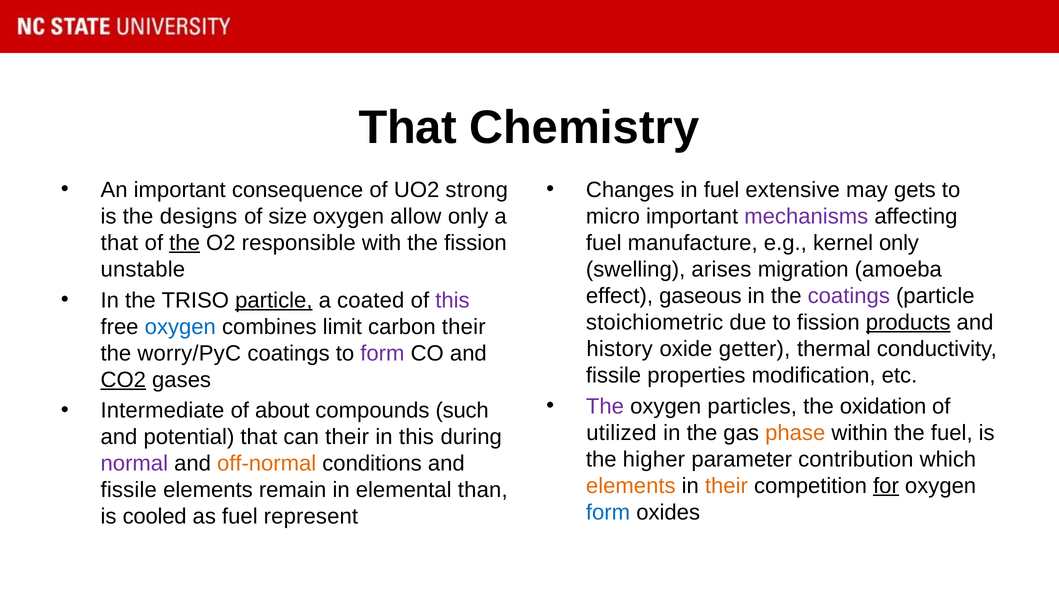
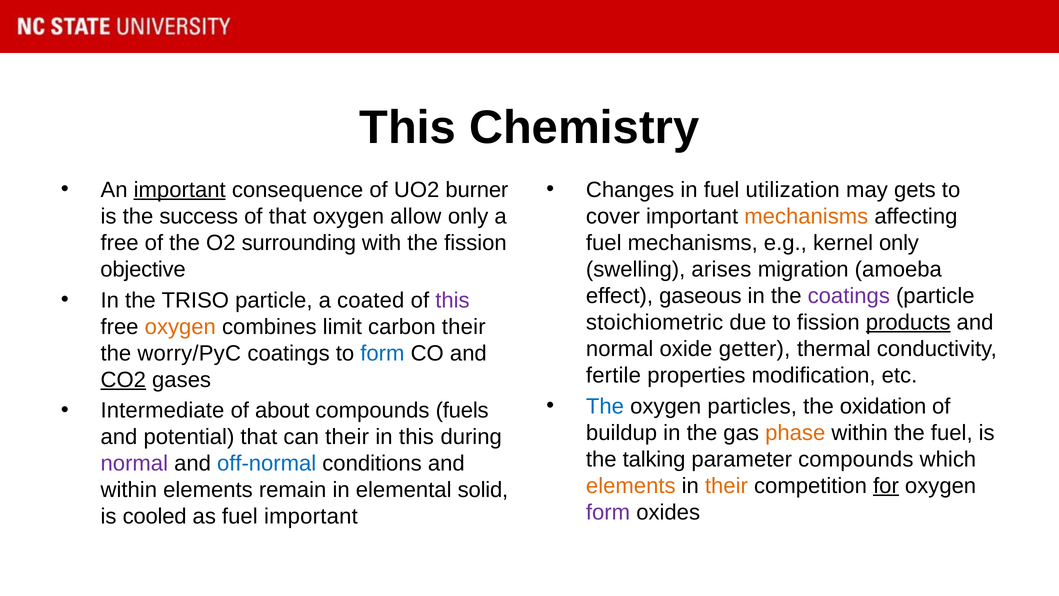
That at (408, 128): That -> This
important at (180, 190) underline: none -> present
strong: strong -> burner
extensive: extensive -> utilization
designs: designs -> success
of size: size -> that
micro: micro -> cover
mechanisms at (806, 216) colour: purple -> orange
that at (119, 243): that -> free
the at (185, 243) underline: present -> none
responsible: responsible -> surrounding
fuel manufacture: manufacture -> mechanisms
unstable: unstable -> objective
particle at (274, 300) underline: present -> none
oxygen at (180, 327) colour: blue -> orange
history at (620, 349): history -> normal
form at (382, 353) colour: purple -> blue
fissile at (614, 375): fissile -> fertile
The at (605, 406) colour: purple -> blue
such: such -> fuels
utilized: utilized -> buildup
higher: higher -> talking
parameter contribution: contribution -> compounds
off-normal colour: orange -> blue
fissile at (129, 490): fissile -> within
than: than -> solid
form at (608, 512) colour: blue -> purple
fuel represent: represent -> important
